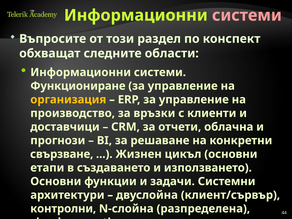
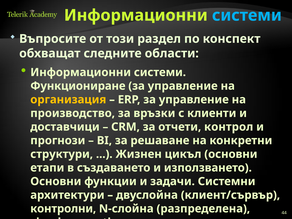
системи at (247, 15) colour: pink -> light blue
облачна: облачна -> контрол
свързване: свързване -> структури
